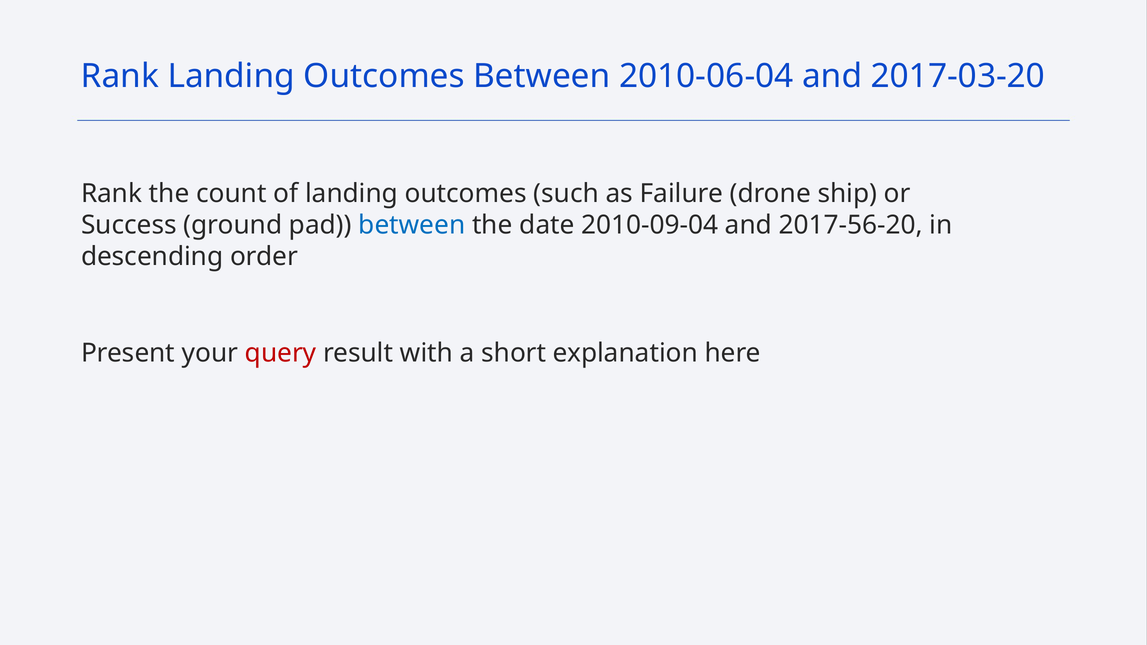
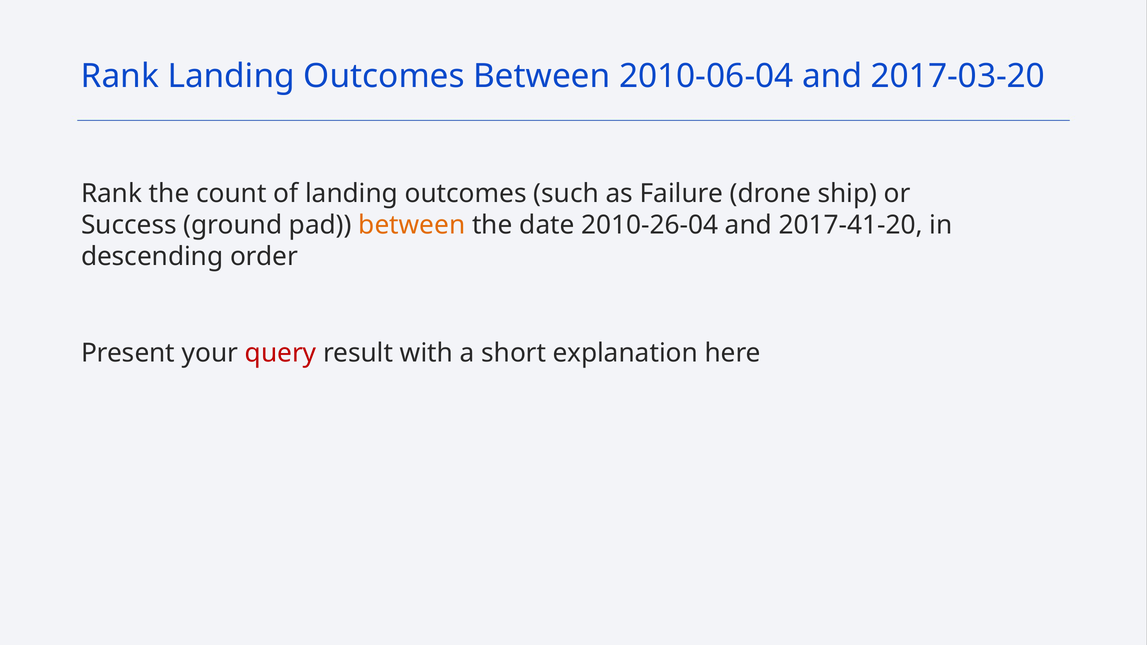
between at (412, 225) colour: blue -> orange
2010-09-04: 2010-09-04 -> 2010-26-04
2017-56-20: 2017-56-20 -> 2017-41-20
